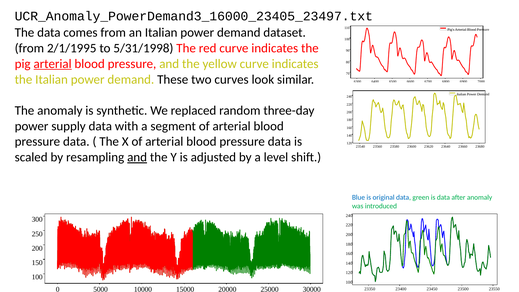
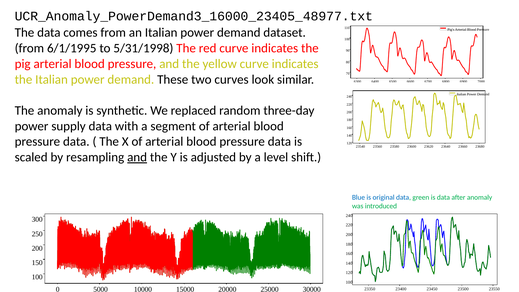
UCR_Anomaly_PowerDemand3_16000_23405_23497.txt: UCR_Anomaly_PowerDemand3_16000_23405_23497.txt -> UCR_Anomaly_PowerDemand3_16000_23405_48977.txt
2/1/1995: 2/1/1995 -> 6/1/1995
arterial at (53, 64) underline: present -> none
